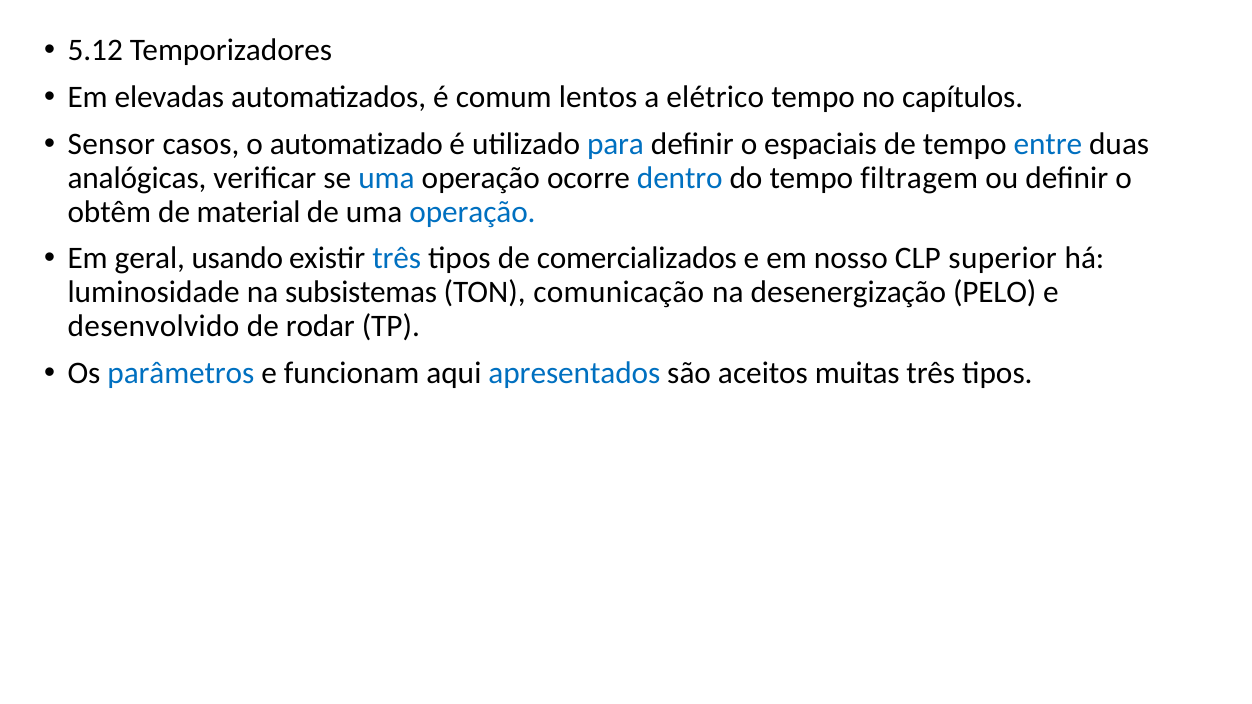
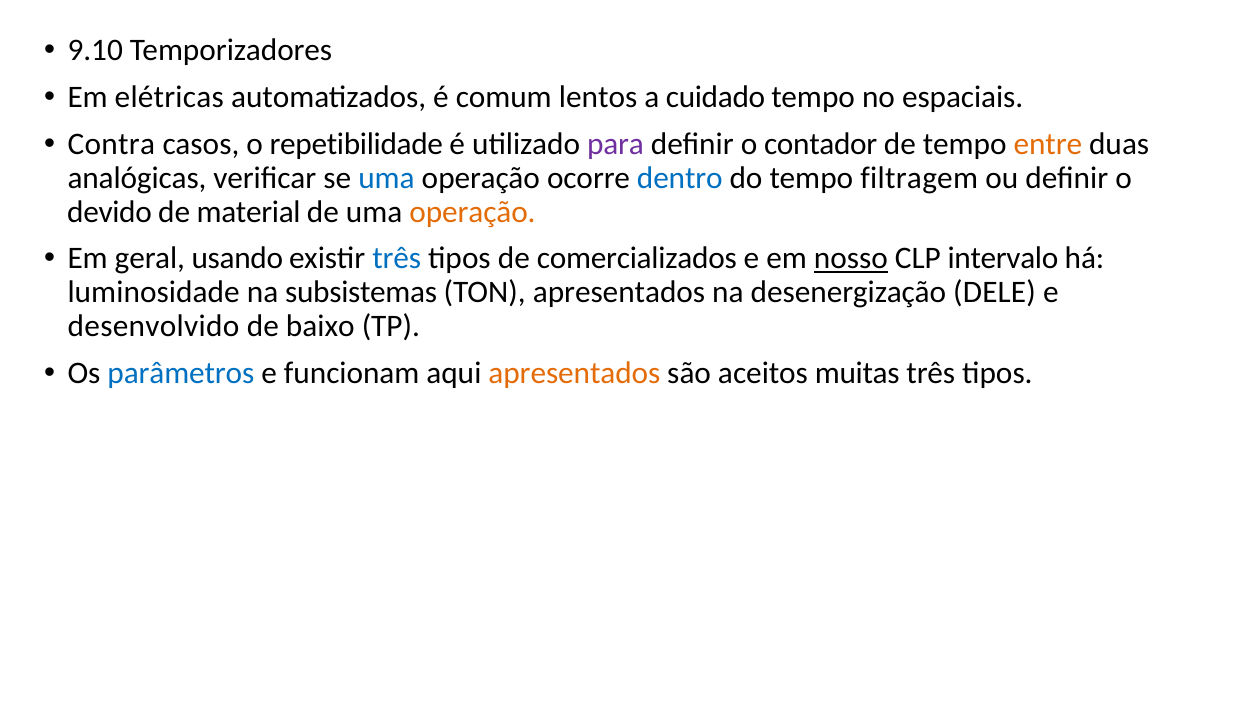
5.12: 5.12 -> 9.10
elevadas: elevadas -> elétricas
elétrico: elétrico -> cuidado
capítulos: capítulos -> espaciais
Sensor: Sensor -> Contra
automatizado: automatizado -> repetibilidade
para colour: blue -> purple
espaciais: espaciais -> contador
entre colour: blue -> orange
obtêm: obtêm -> devido
operação at (473, 212) colour: blue -> orange
nosso underline: none -> present
superior: superior -> intervalo
TON comunicação: comunicação -> apresentados
PELO: PELO -> DELE
rodar: rodar -> baixo
apresentados at (574, 373) colour: blue -> orange
